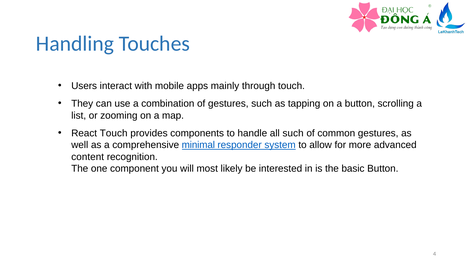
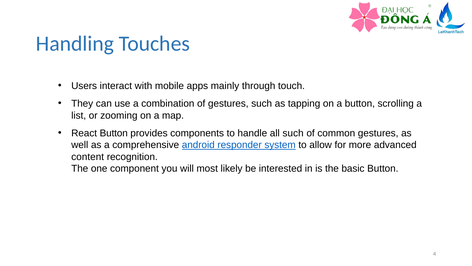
React Touch: Touch -> Button
minimal: minimal -> android
